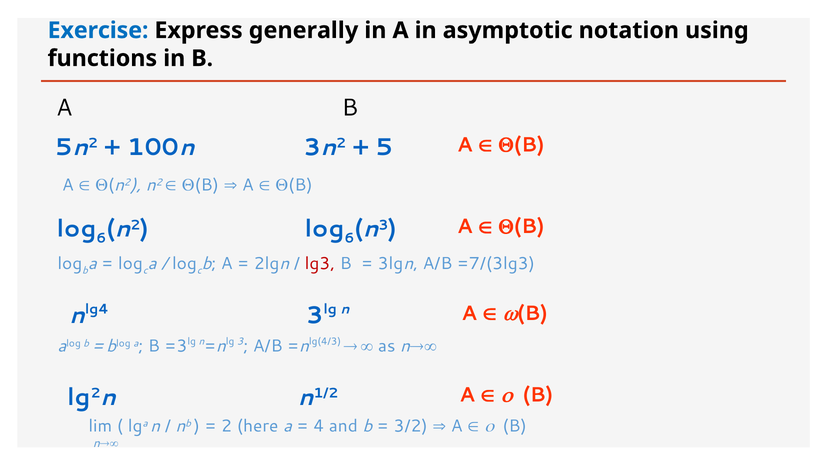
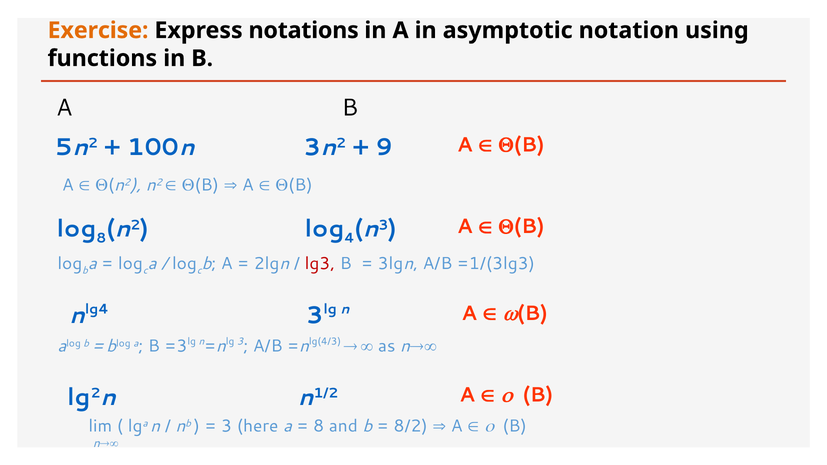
Exercise colour: blue -> orange
generally: generally -> notations
5: 5 -> 9
6 at (101, 238): 6 -> 8
6 at (349, 238): 6 -> 4
=7/(3lg3: =7/(3lg3 -> =1/(3lg3
2 at (227, 426): 2 -> 3
4 at (319, 426): 4 -> 8
3/2: 3/2 -> 8/2
